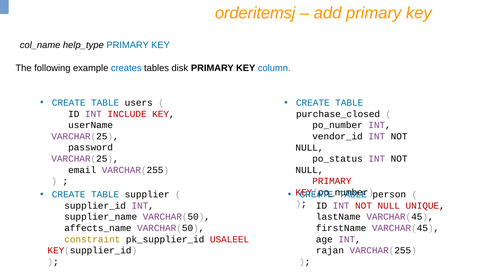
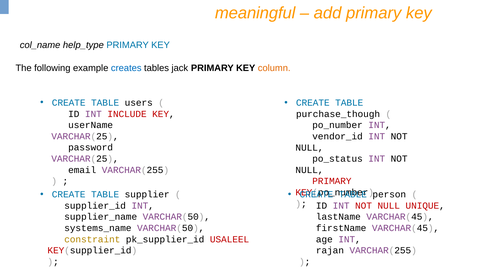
orderitemsj: orderitemsj -> meaningful
disk: disk -> jack
column colour: blue -> orange
purchase_closed: purchase_closed -> purchase_though
affects_name: affects_name -> systems_name
